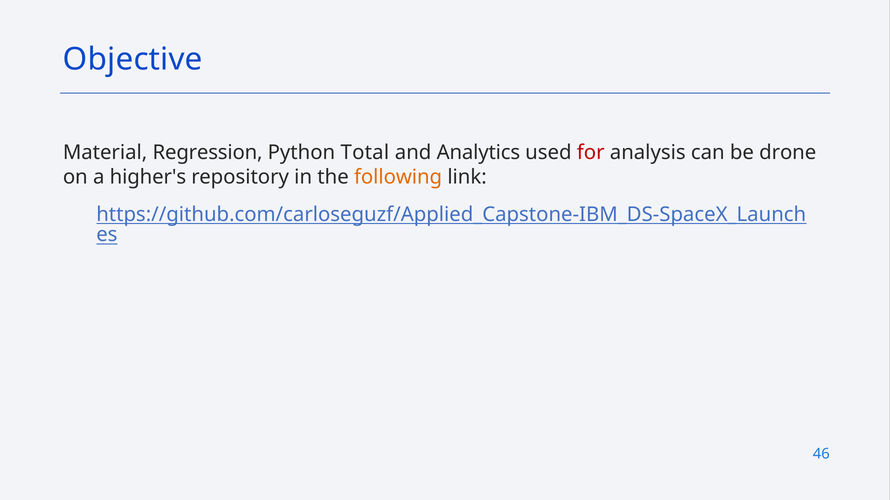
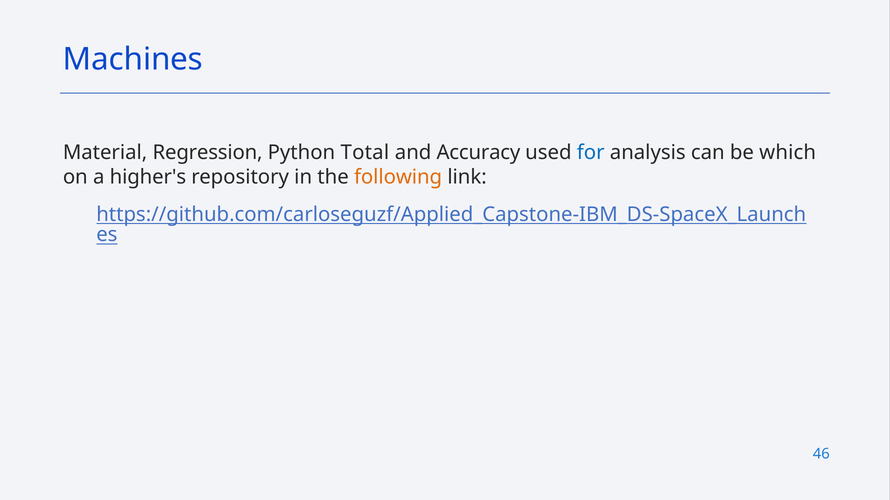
Objective: Objective -> Machines
Analytics: Analytics -> Accuracy
for colour: red -> blue
drone: drone -> which
